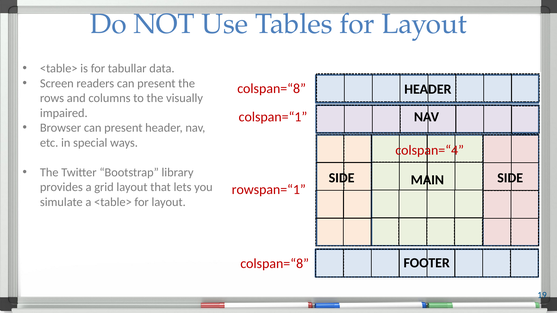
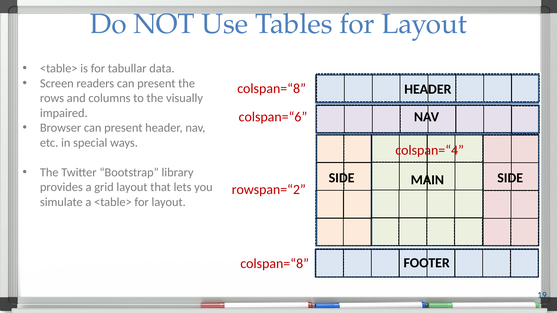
colspan=“1: colspan=“1 -> colspan=“6
rowspan=“1: rowspan=“1 -> rowspan=“2
